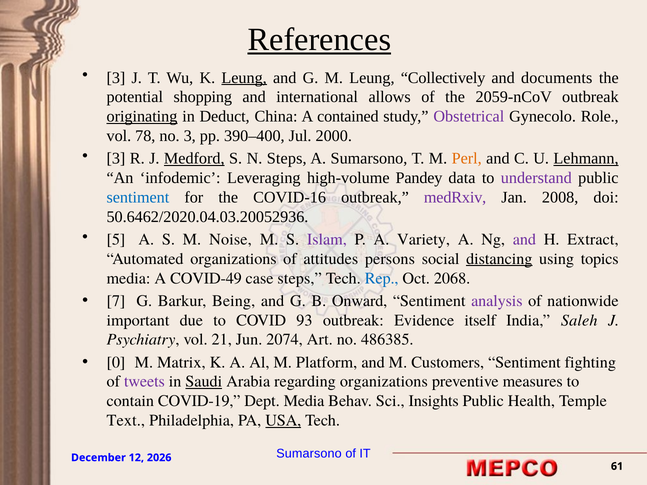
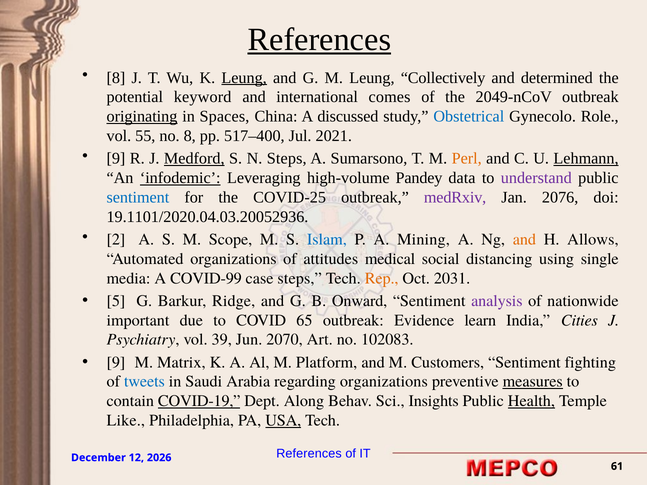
3 at (116, 78): 3 -> 8
documents: documents -> determined
shopping: shopping -> keyword
allows: allows -> comes
2059-nCoV: 2059-nCoV -> 2049-nCoV
Deduct: Deduct -> Spaces
contained: contained -> discussed
Obstetrical colour: purple -> blue
78: 78 -> 55
no 3: 3 -> 8
390–400: 390–400 -> 517–400
2000: 2000 -> 2021
3 at (116, 159): 3 -> 9
infodemic underline: none -> present
COVID-16: COVID-16 -> COVID-25
2008: 2008 -> 2076
50.6462/2020.04.03.20052936: 50.6462/2020.04.03.20052936 -> 19.1101/2020.04.03.20052936
5: 5 -> 2
Noise: Noise -> Scope
Islam colour: purple -> blue
Variety: Variety -> Mining
and at (524, 240) colour: purple -> orange
Extract: Extract -> Allows
persons: persons -> medical
distancing underline: present -> none
topics: topics -> single
COVID-49: COVID-49 -> COVID-99
Rep colour: blue -> orange
2068: 2068 -> 2031
7: 7 -> 5
Being: Being -> Ridge
93: 93 -> 65
itself: itself -> learn
Saleh: Saleh -> Cities
21: 21 -> 39
2074: 2074 -> 2070
486385: 486385 -> 102083
0 at (116, 362): 0 -> 9
tweets colour: purple -> blue
Saudi underline: present -> none
measures underline: none -> present
COVID-19 underline: none -> present
Dept Media: Media -> Along
Health underline: none -> present
Text: Text -> Like
Sumarsono at (309, 454): Sumarsono -> References
